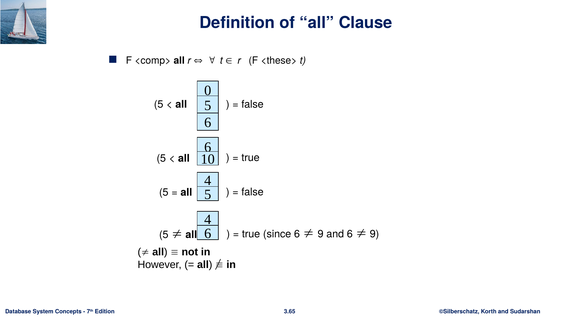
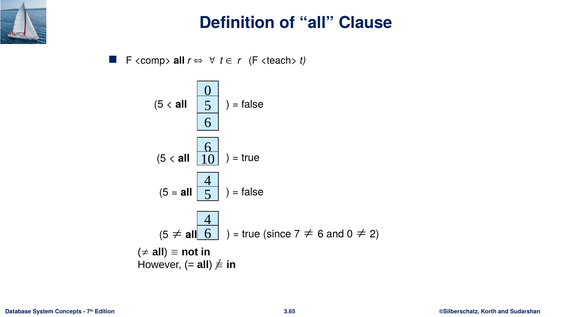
<these>: <these> -> <teach>
since 6: 6 -> 7
9 at (321, 234): 9 -> 6
and 6: 6 -> 0
9 at (374, 234): 9 -> 2
